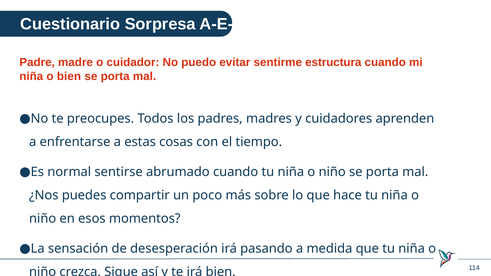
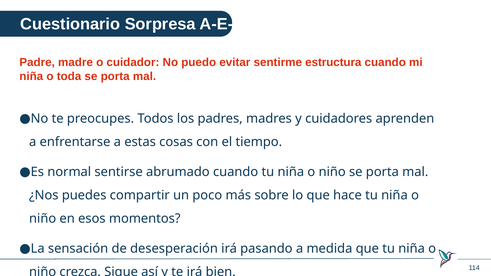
o bien: bien -> toda
